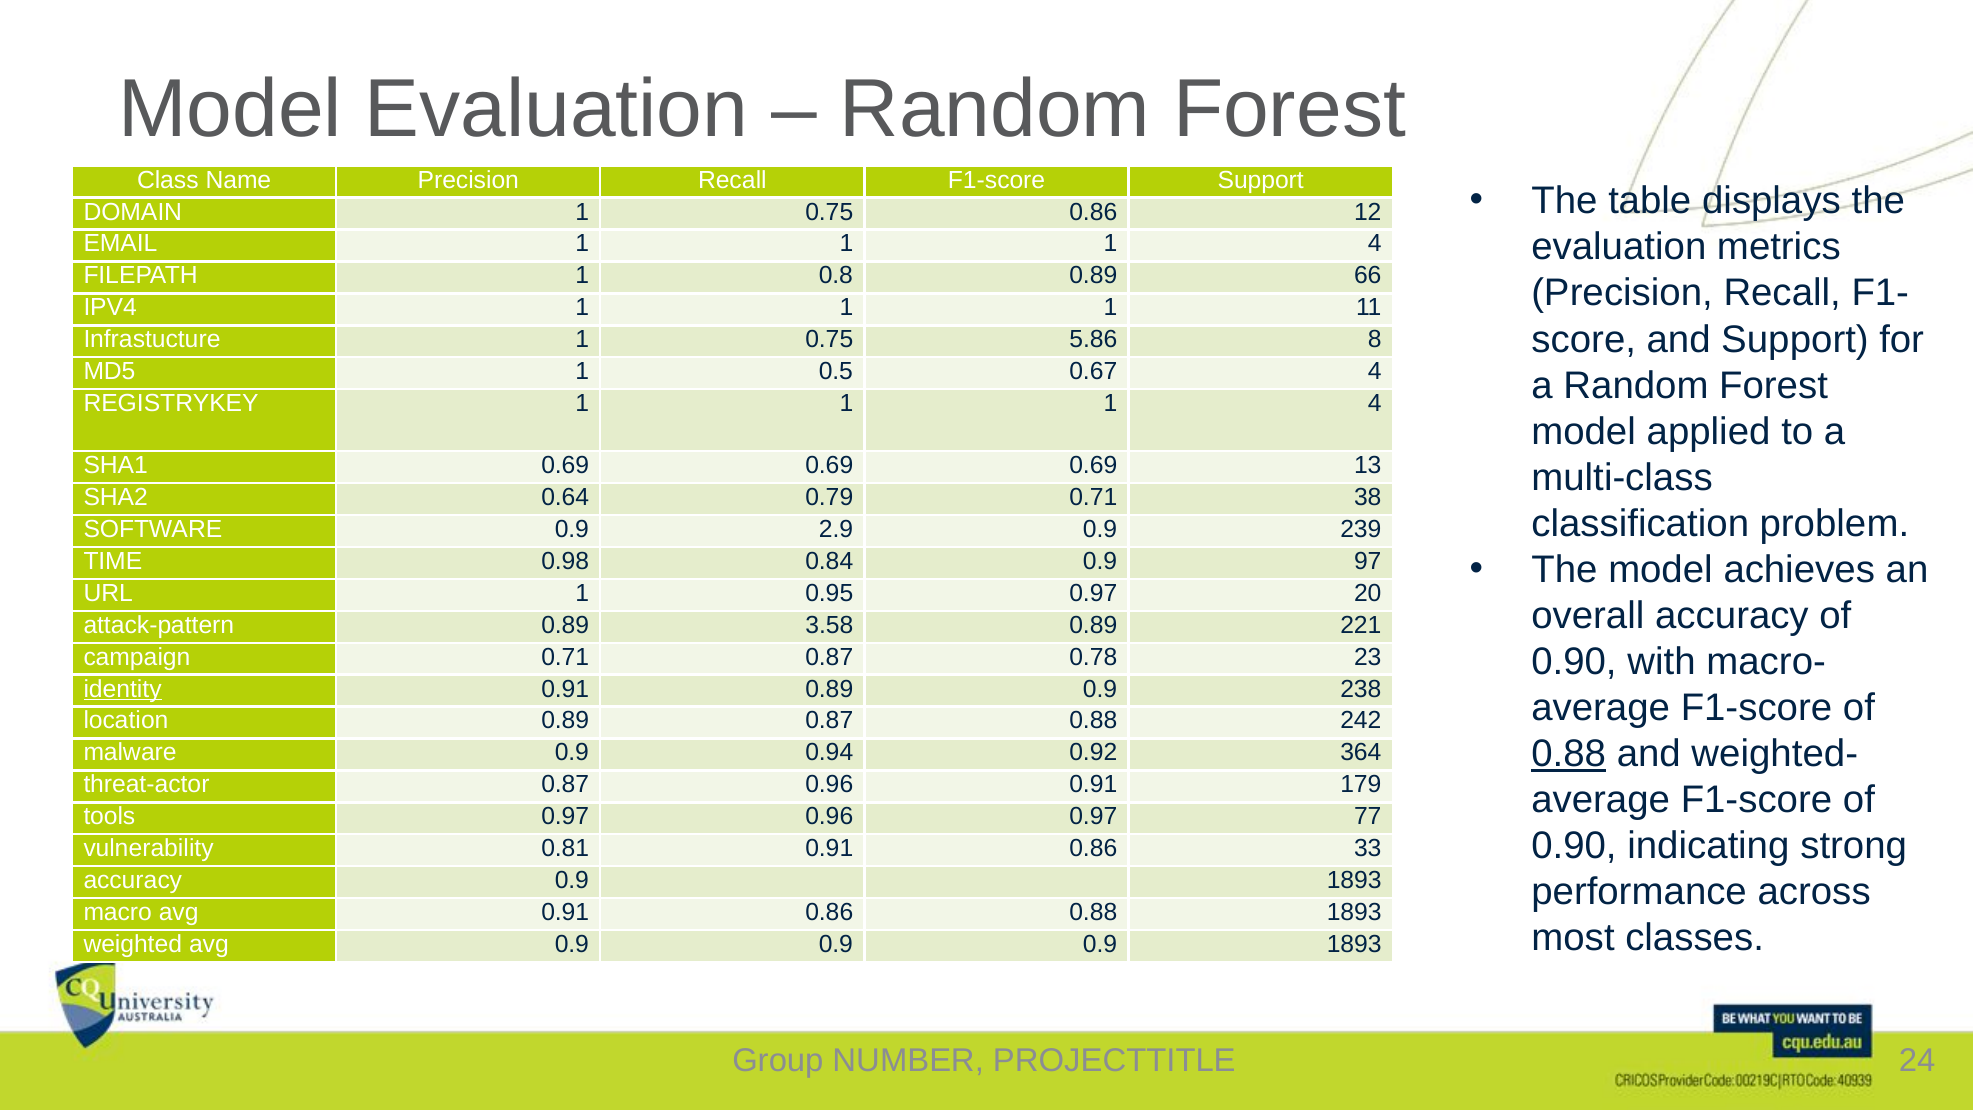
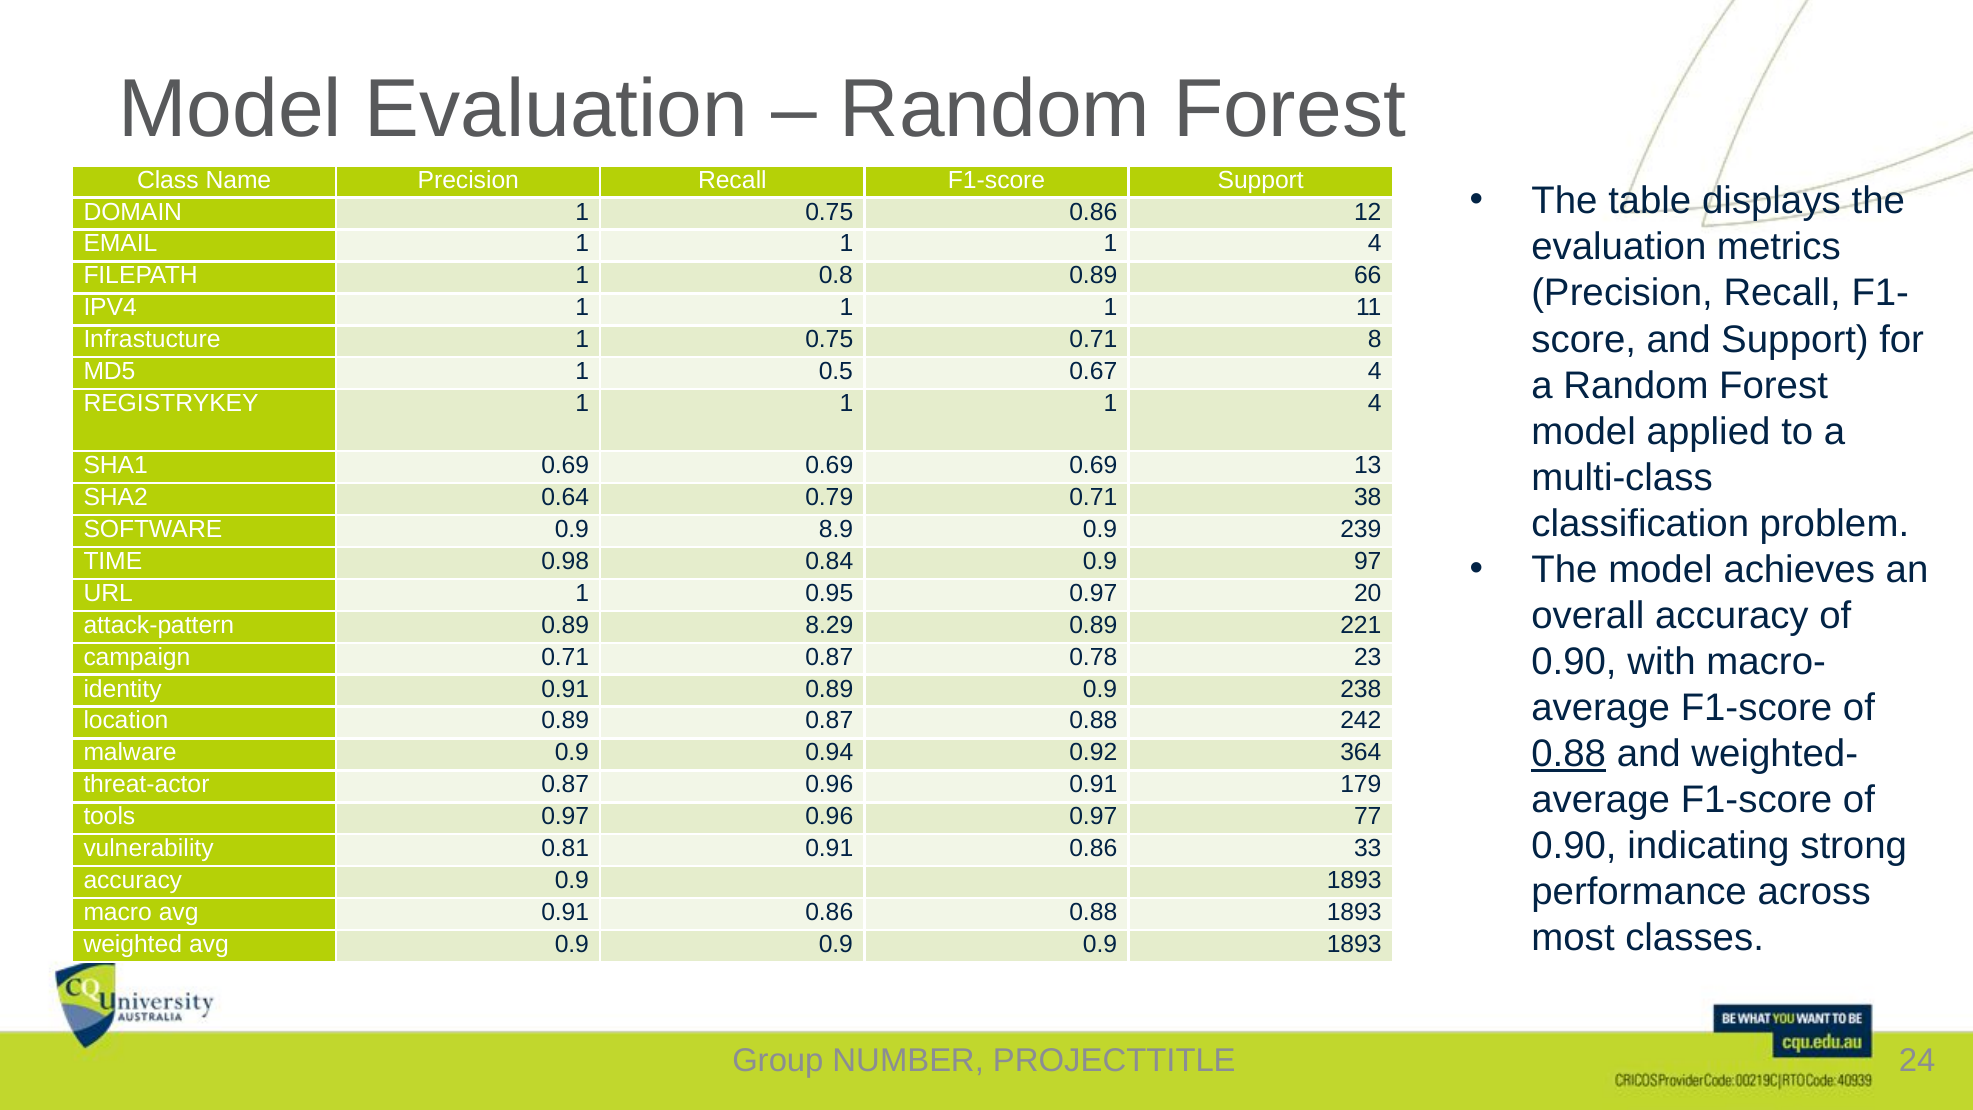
0.75 5.86: 5.86 -> 0.71
2.9: 2.9 -> 8.9
3.58: 3.58 -> 8.29
identity underline: present -> none
